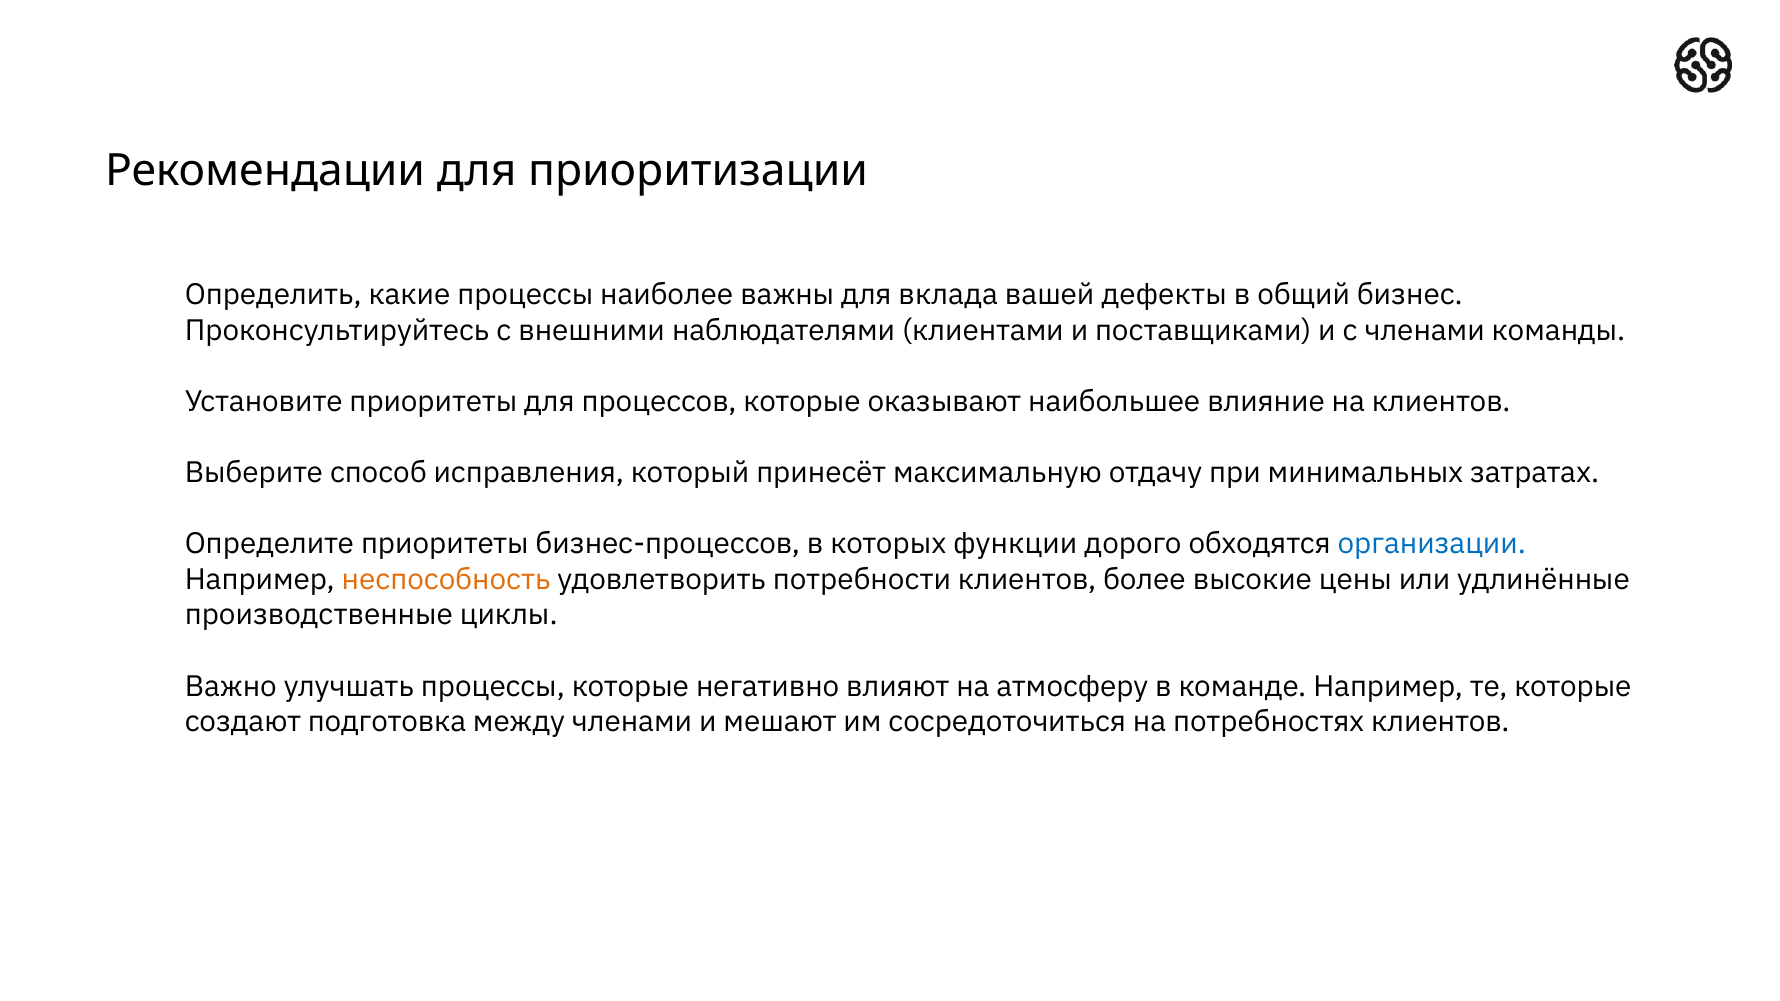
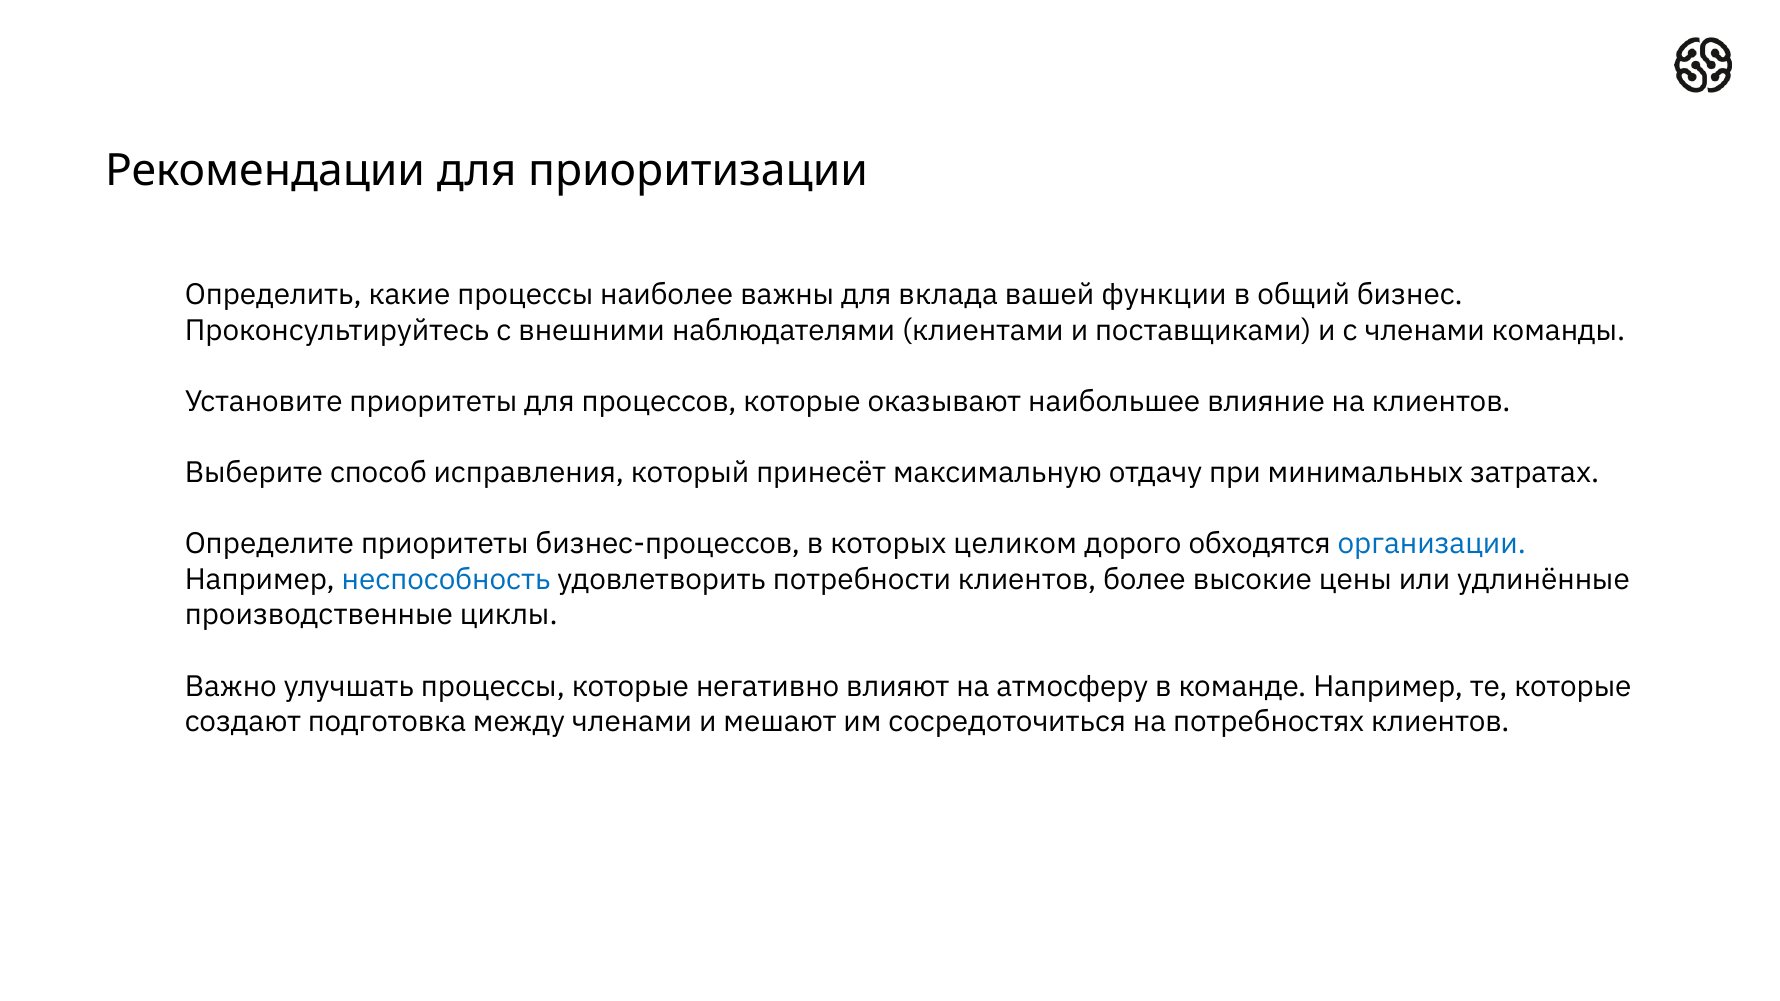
дефекты: дефекты -> функции
функции: функции -> целиком
неспособность colour: orange -> blue
